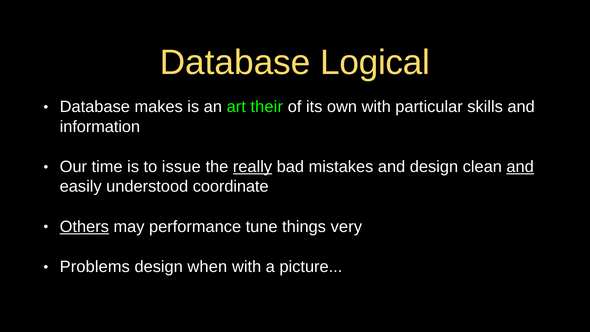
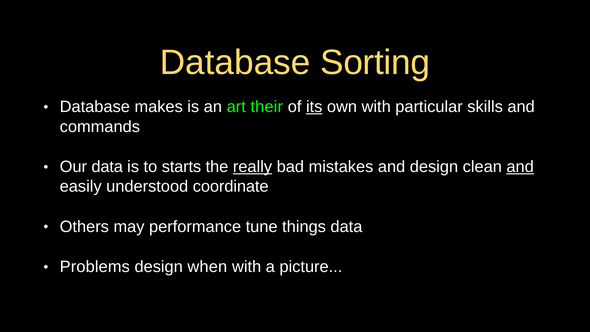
Logical: Logical -> Sorting
its underline: none -> present
information: information -> commands
Our time: time -> data
issue: issue -> starts
Others underline: present -> none
things very: very -> data
